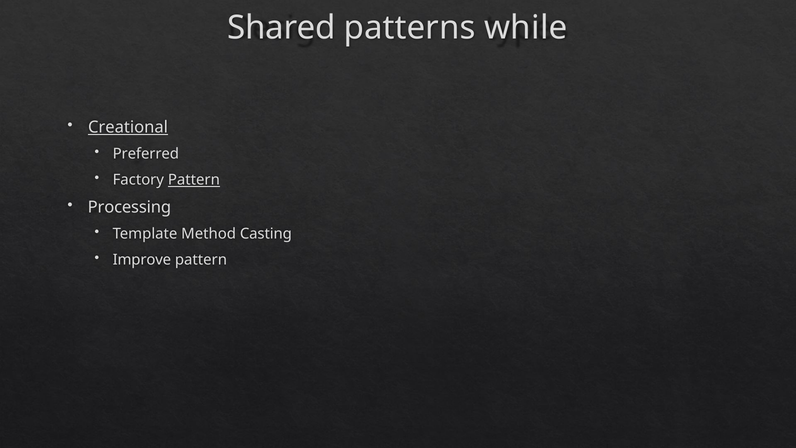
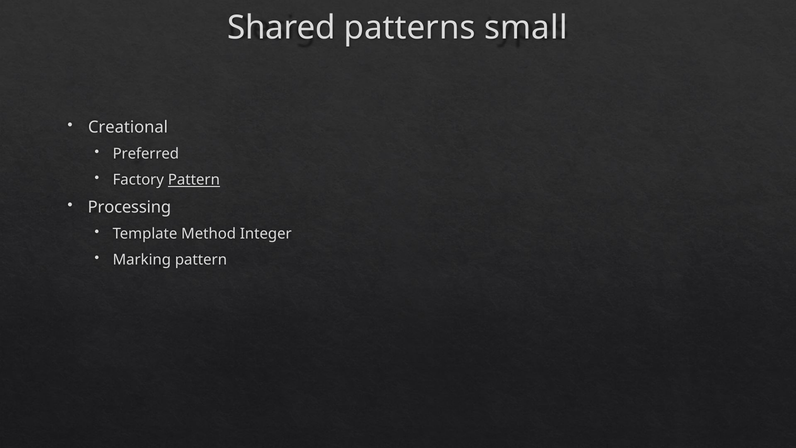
while: while -> small
Creational underline: present -> none
Casting: Casting -> Integer
Improve: Improve -> Marking
